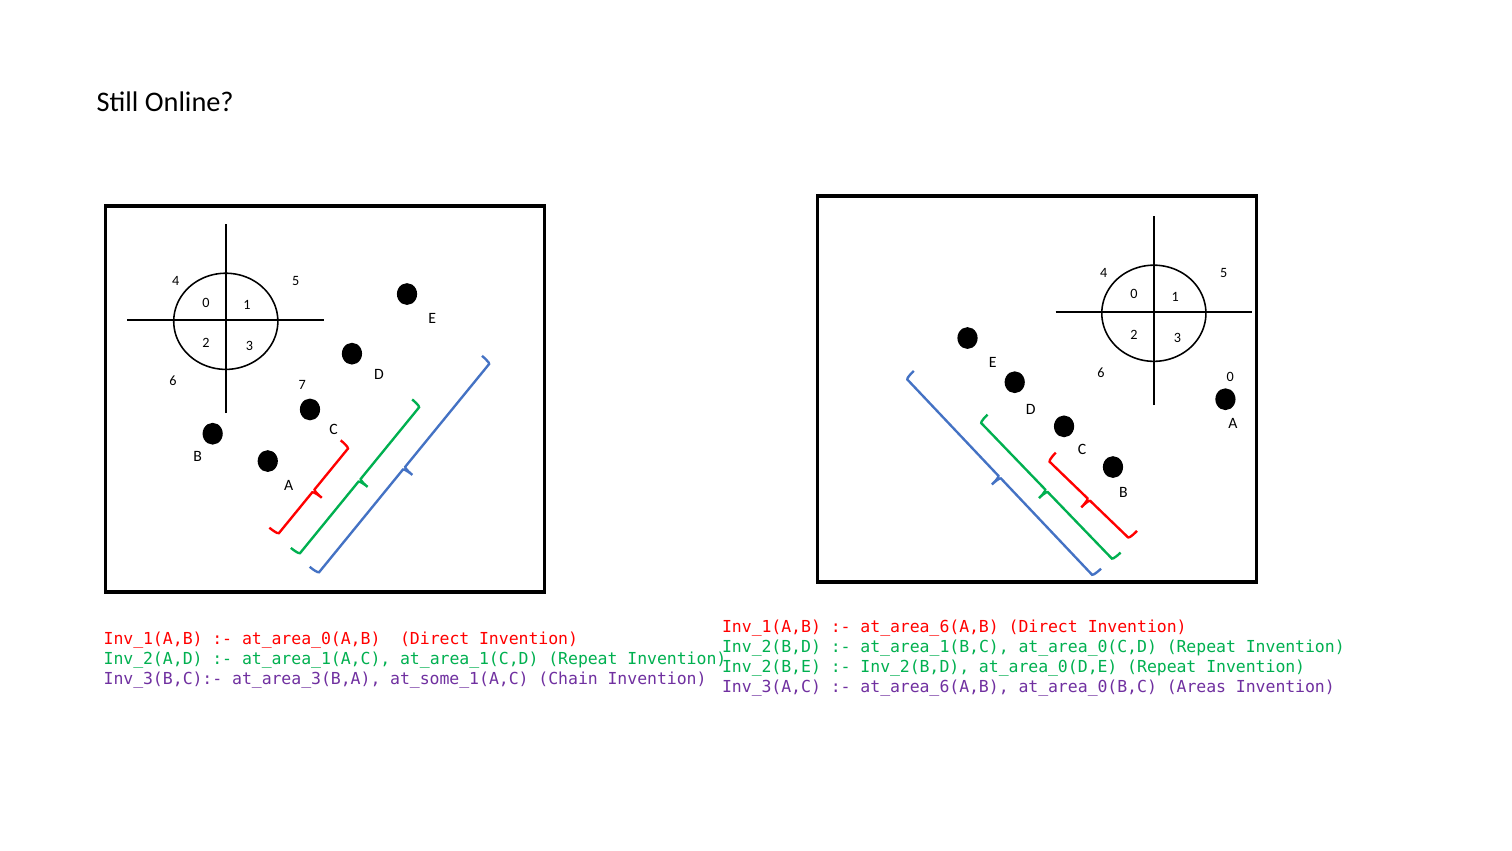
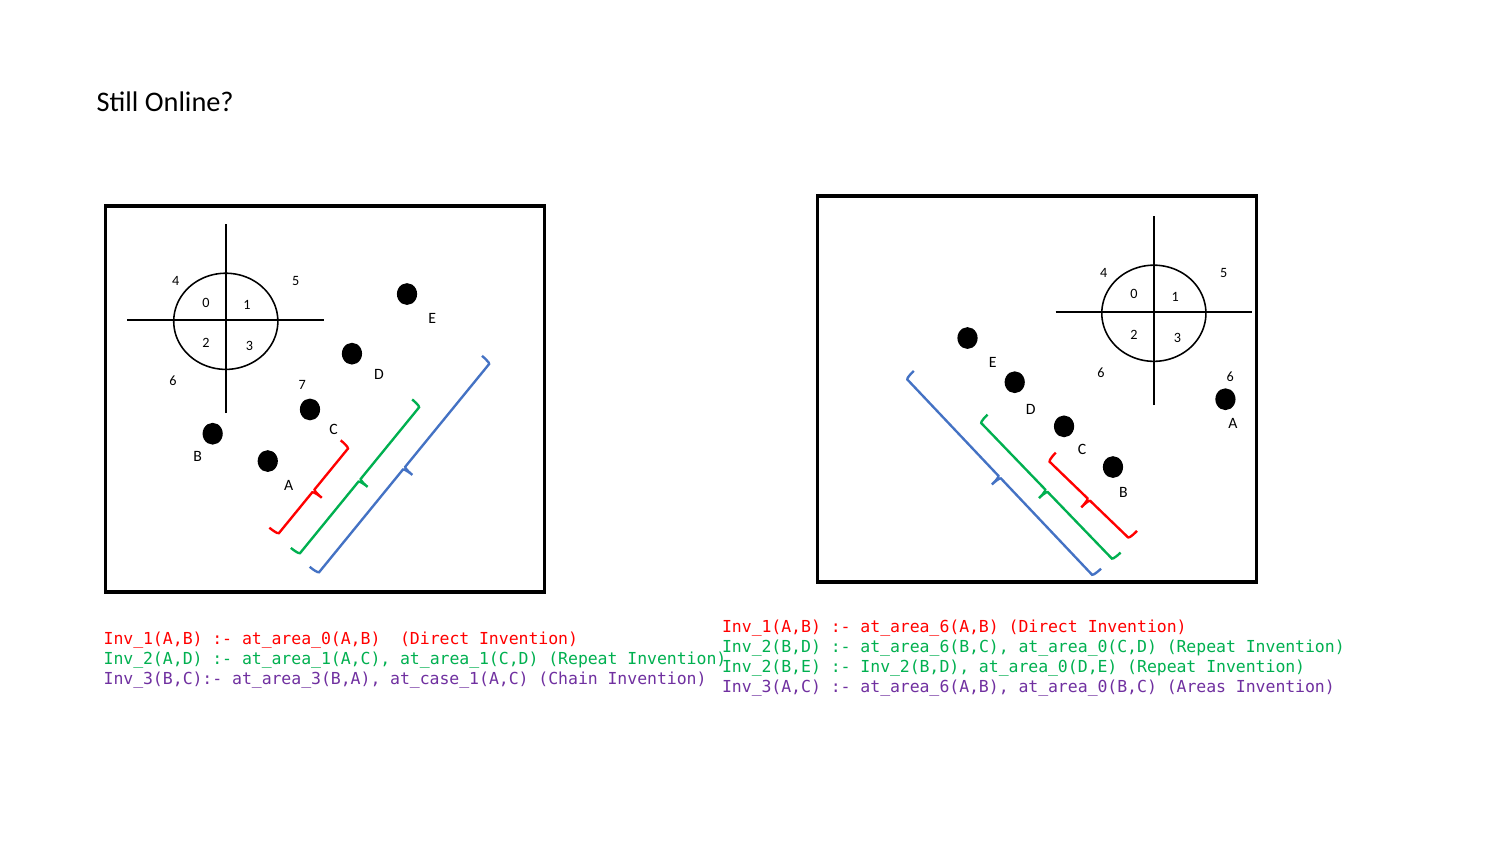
6 0: 0 -> 6
at_area_1(B,C: at_area_1(B,C -> at_area_6(B,C
at_some_1(A,C: at_some_1(A,C -> at_case_1(A,C
